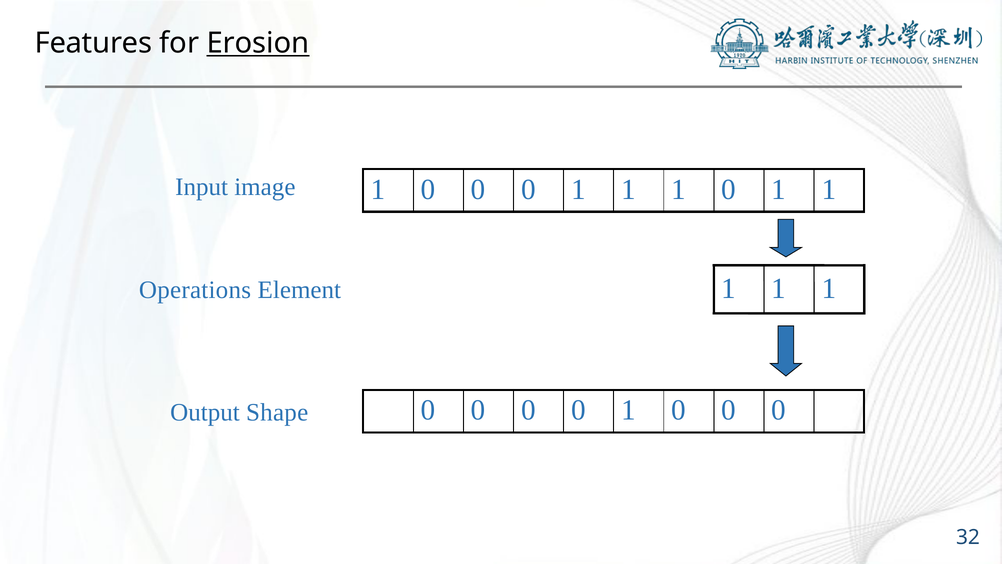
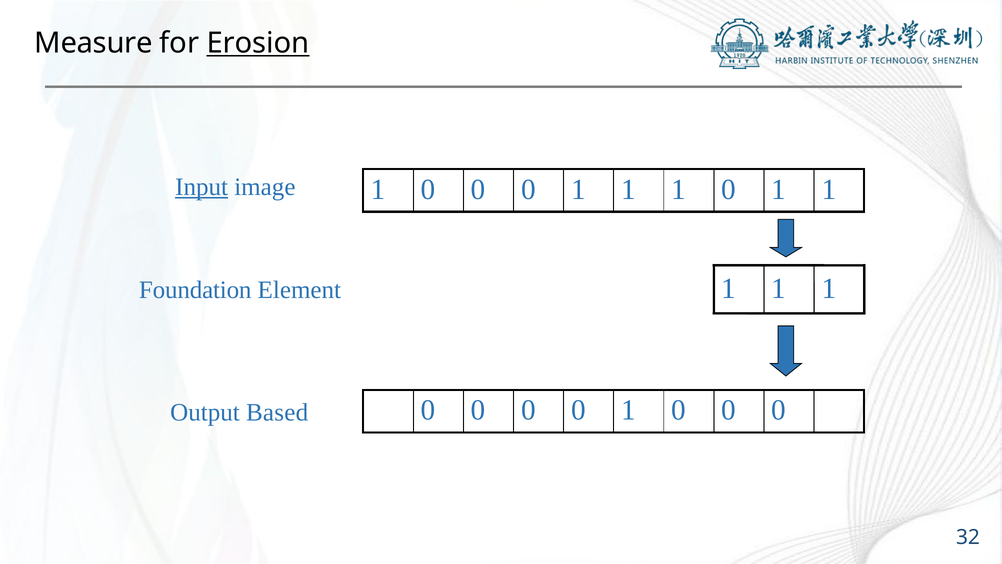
Features: Features -> Measure
Input underline: none -> present
Operations: Operations -> Foundation
Shape: Shape -> Based
